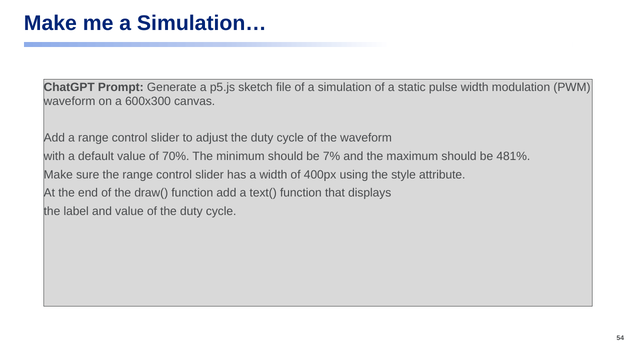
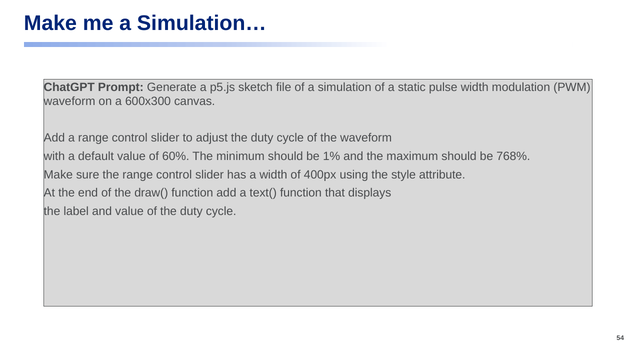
70%: 70% -> 60%
7%: 7% -> 1%
481%: 481% -> 768%
